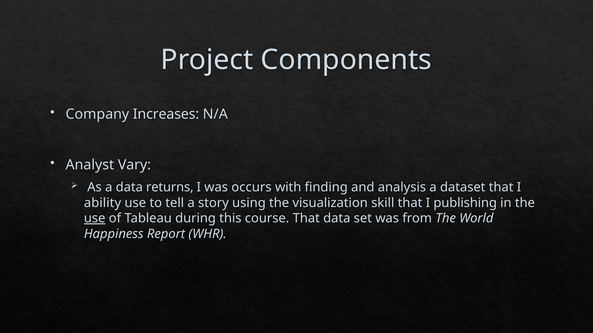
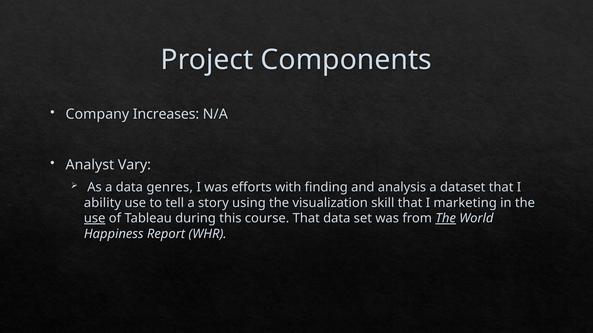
returns: returns -> genres
occurs: occurs -> efforts
publishing: publishing -> marketing
The at (446, 219) underline: none -> present
